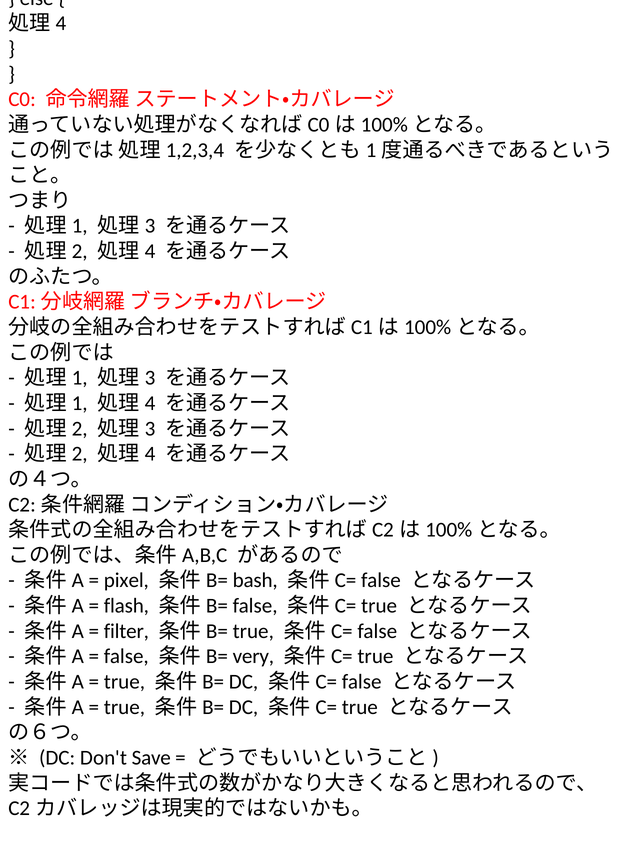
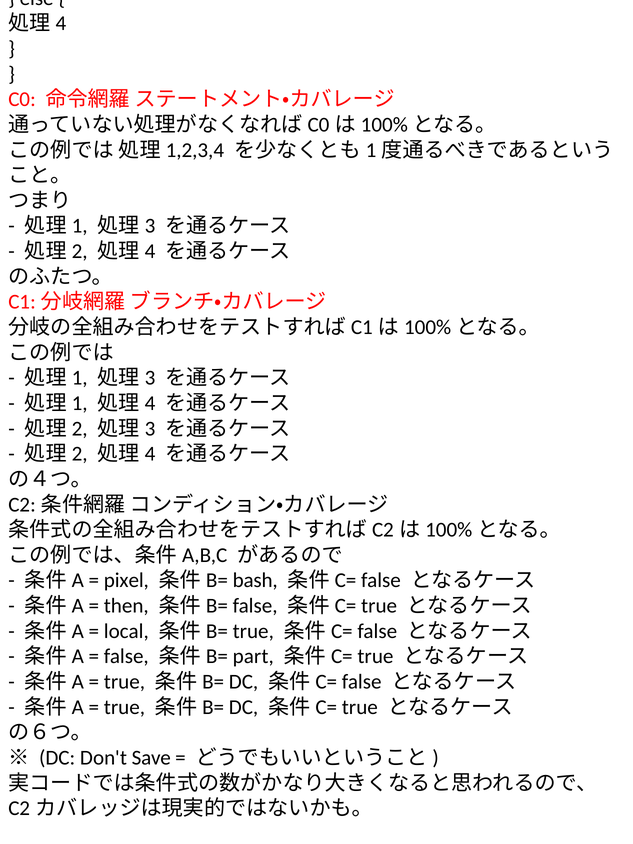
flash: flash -> then
filter: filter -> local
very: very -> part
